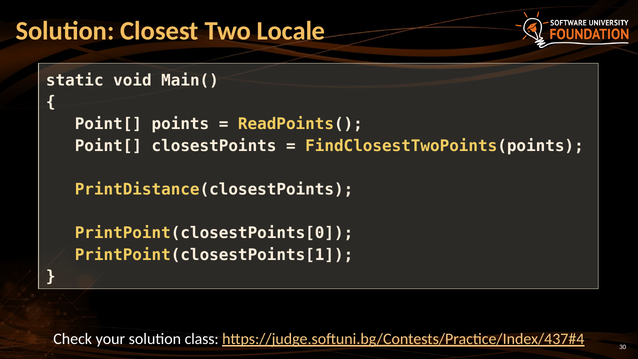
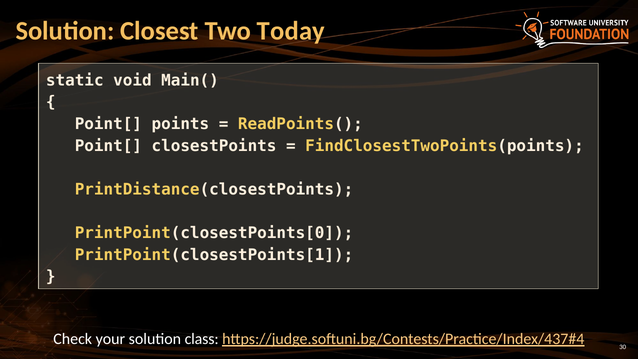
Locale: Locale -> Today
